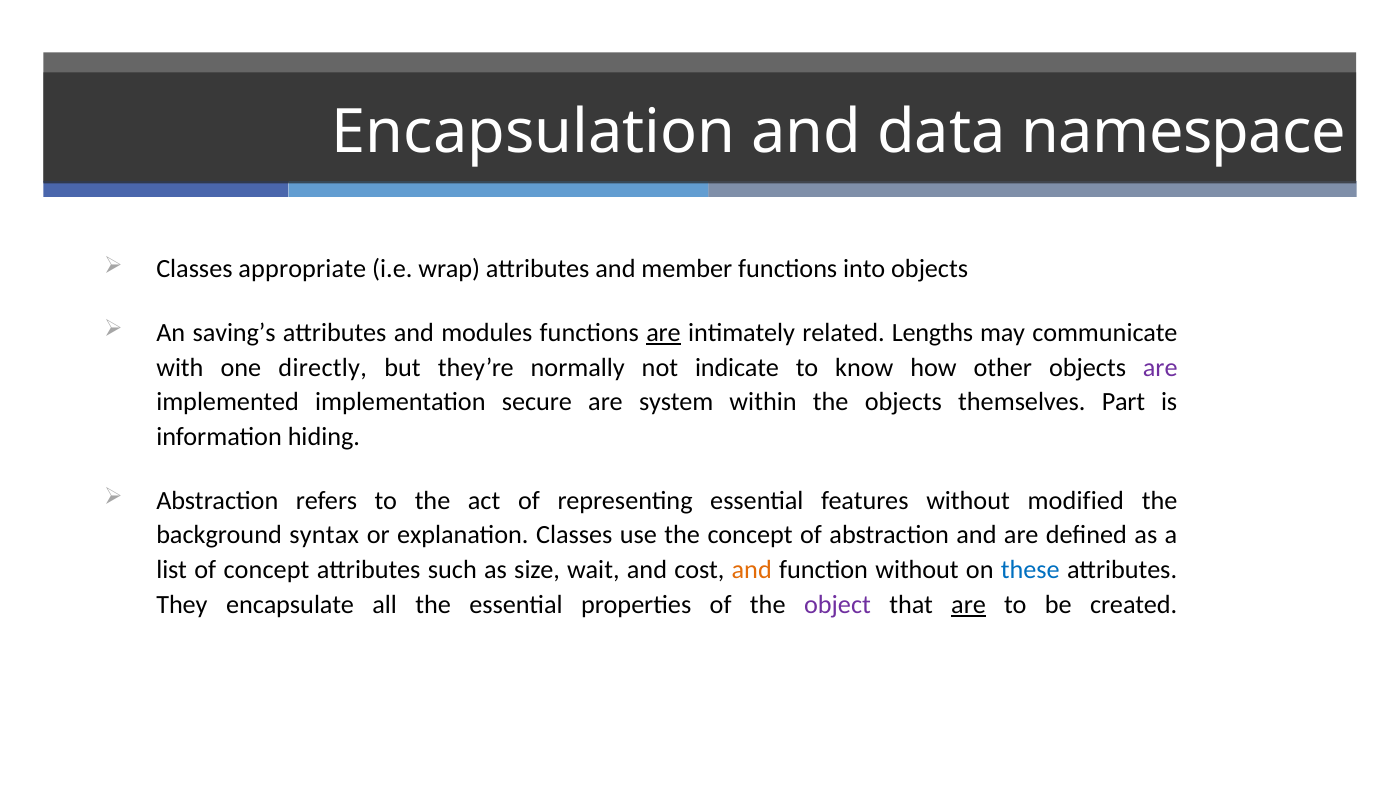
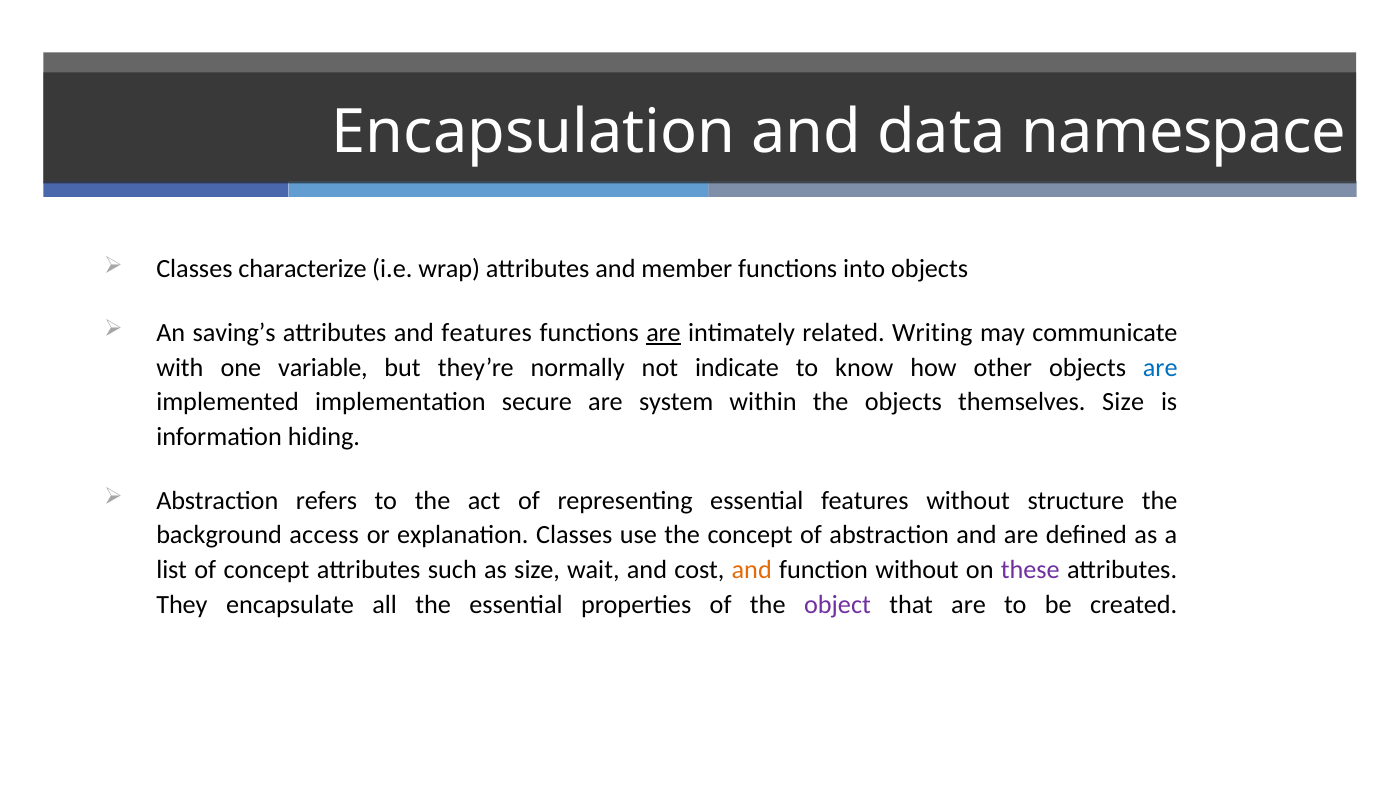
appropriate: appropriate -> characterize
and modules: modules -> features
Lengths: Lengths -> Writing
directly: directly -> variable
are at (1160, 368) colour: purple -> blue
themselves Part: Part -> Size
modified: modified -> structure
syntax: syntax -> access
these colour: blue -> purple
are at (969, 605) underline: present -> none
